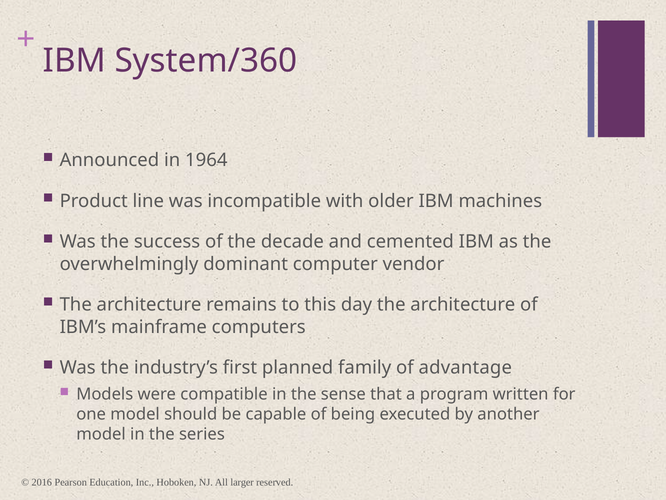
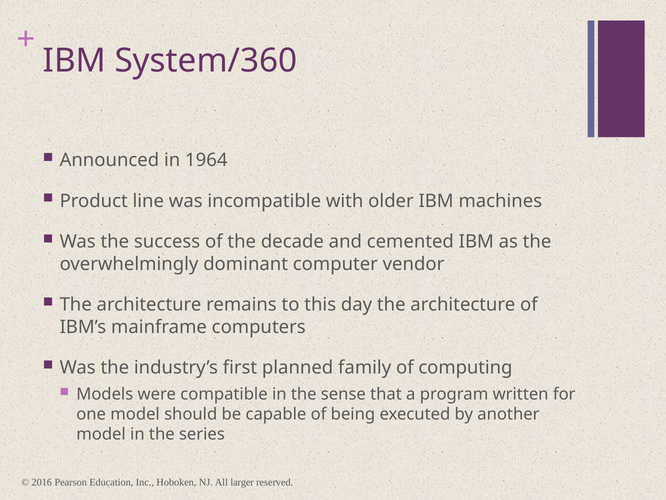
advantage: advantage -> computing
